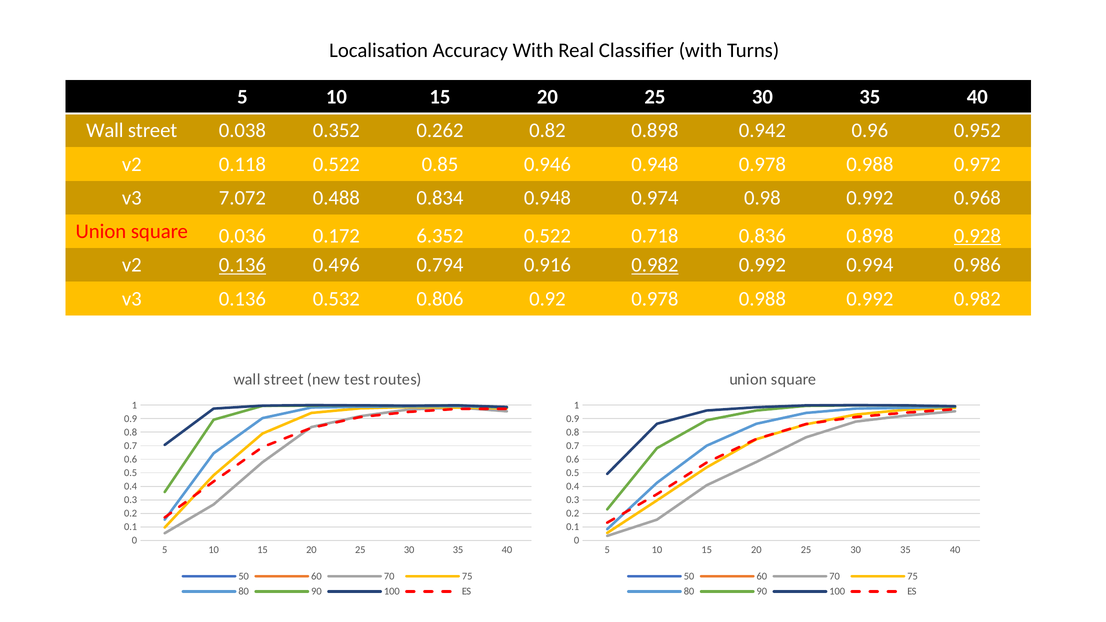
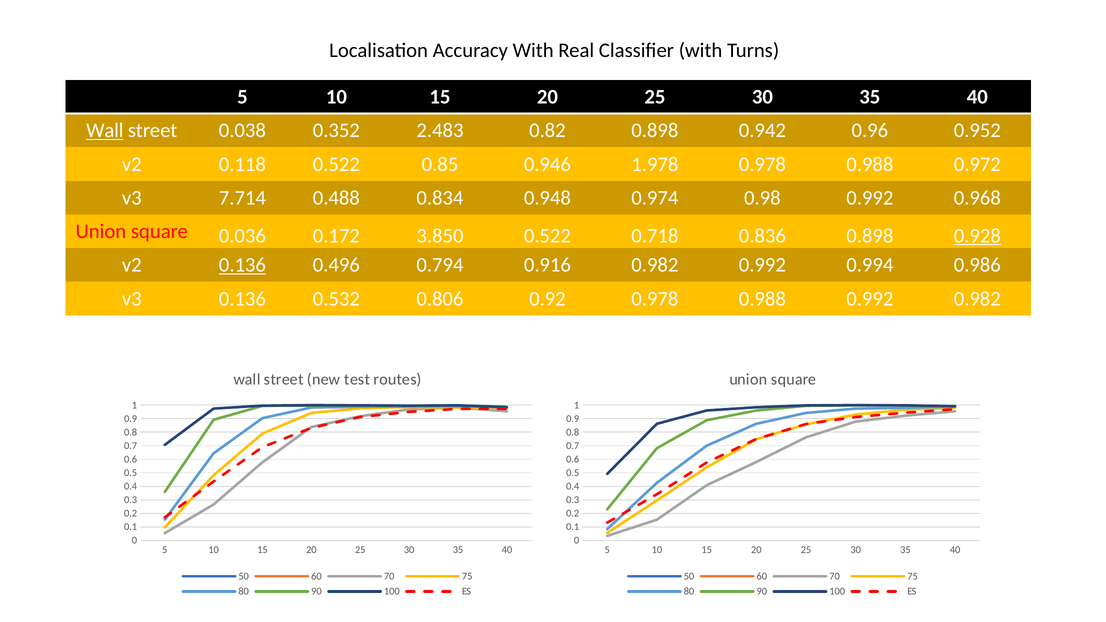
Wall at (105, 131) underline: none -> present
0.262: 0.262 -> 2.483
0.946 0.948: 0.948 -> 1.978
7.072: 7.072 -> 7.714
6.352: 6.352 -> 3.850
0.982 at (655, 265) underline: present -> none
